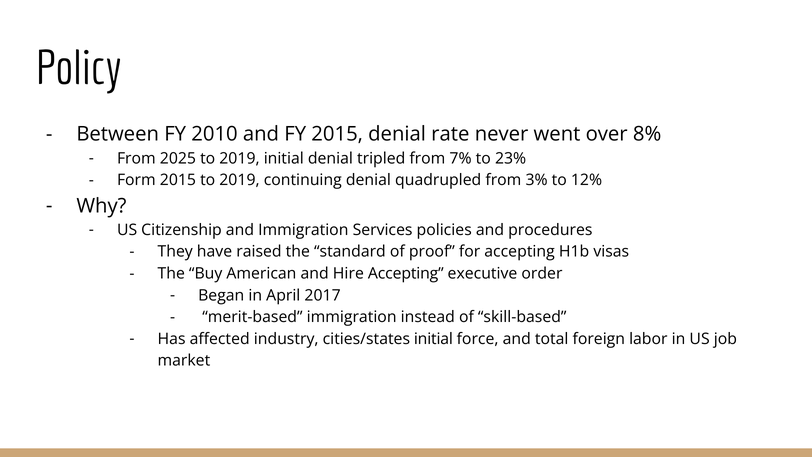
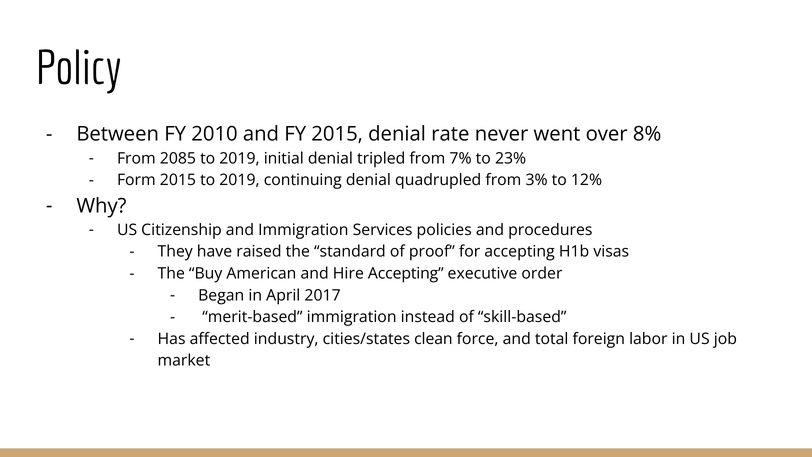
2025: 2025 -> 2085
cities/states initial: initial -> clean
